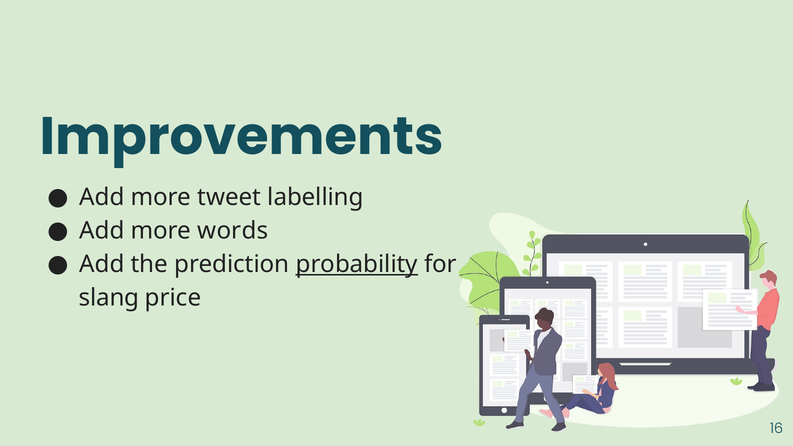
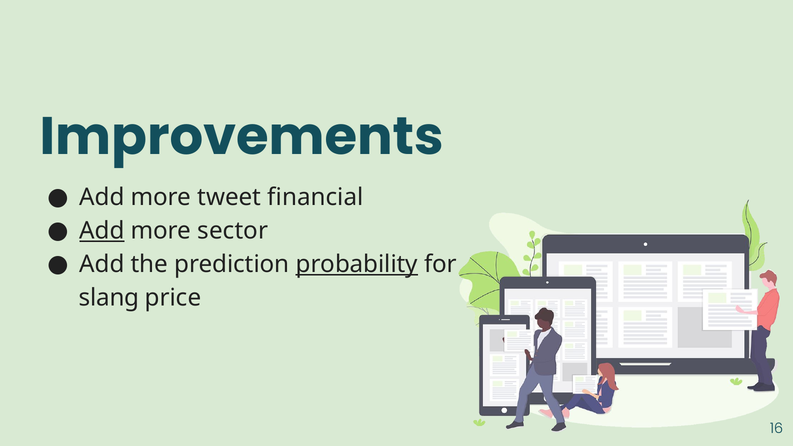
labelling: labelling -> financial
Add at (102, 231) underline: none -> present
words: words -> sector
